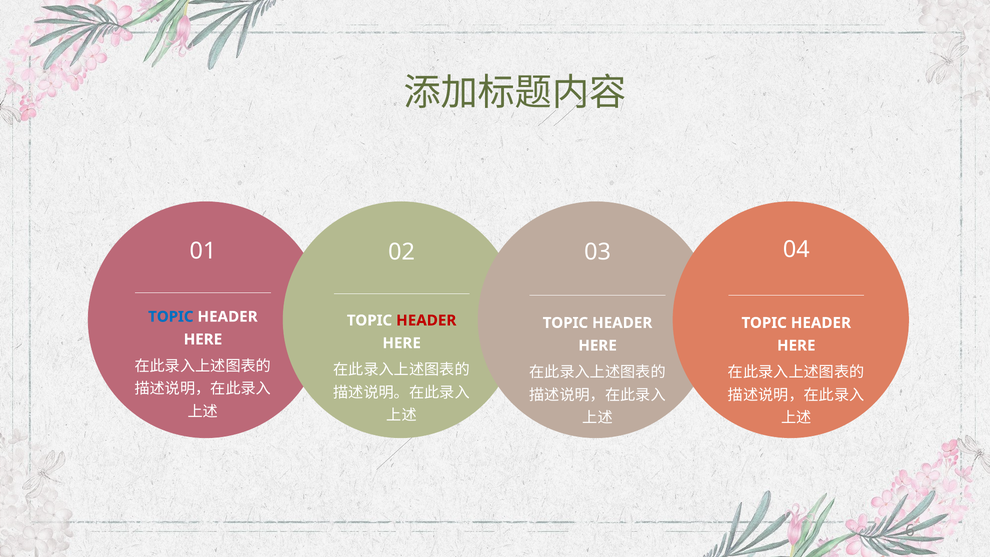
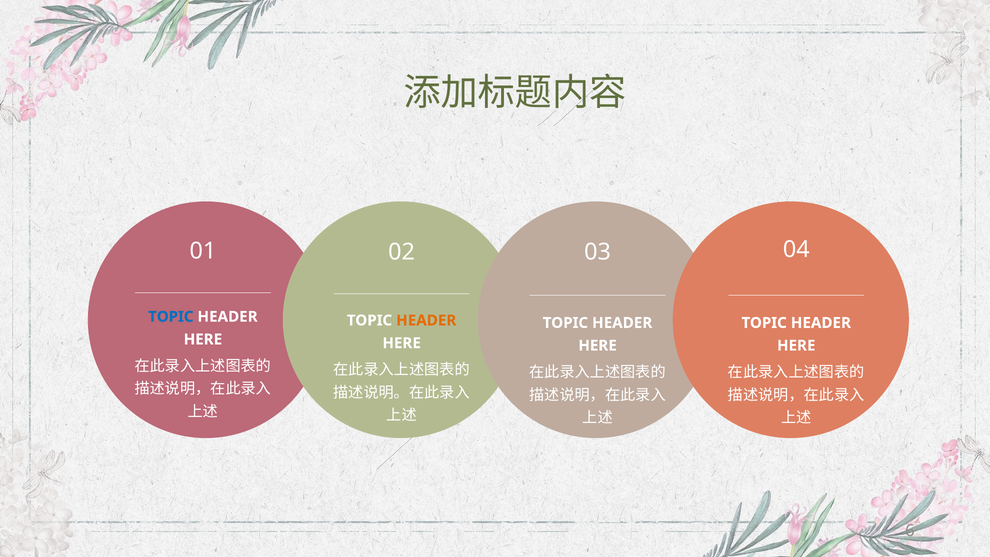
HEADER at (426, 320) colour: red -> orange
